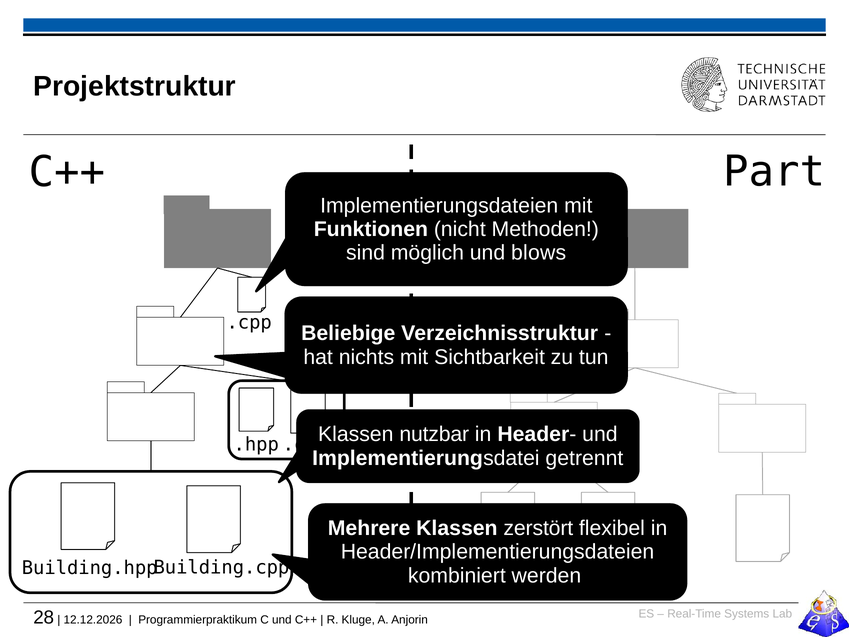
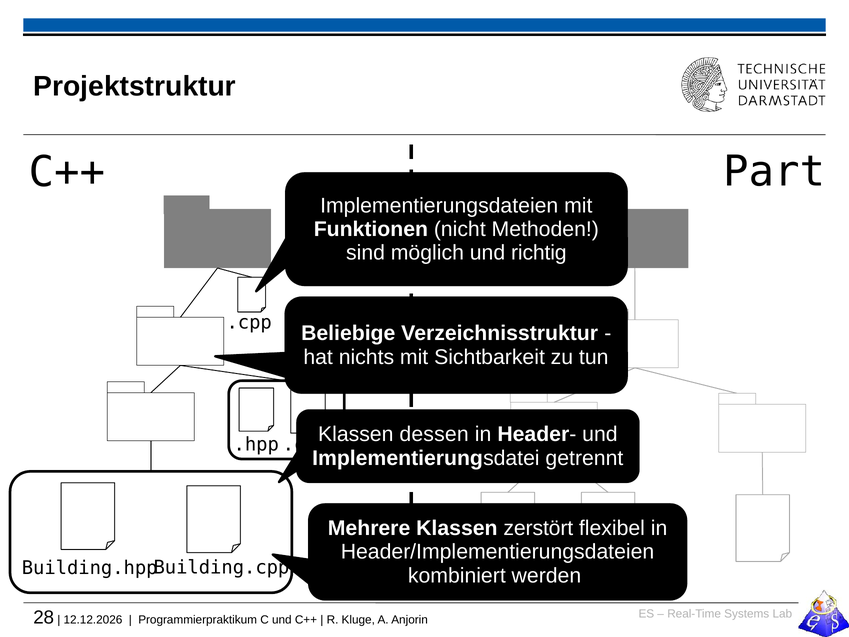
blows: blows -> richtig
nutzbar: nutzbar -> dessen
